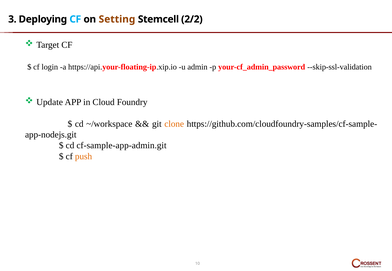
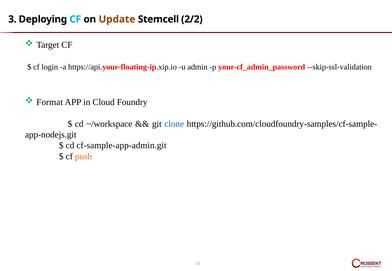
Setting: Setting -> Update
Update: Update -> Format
clone colour: orange -> blue
